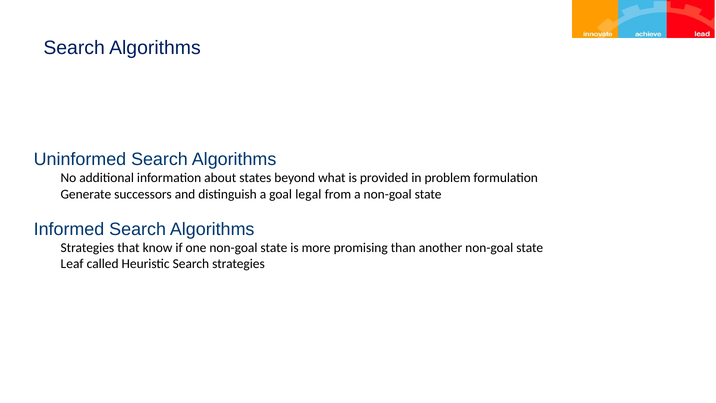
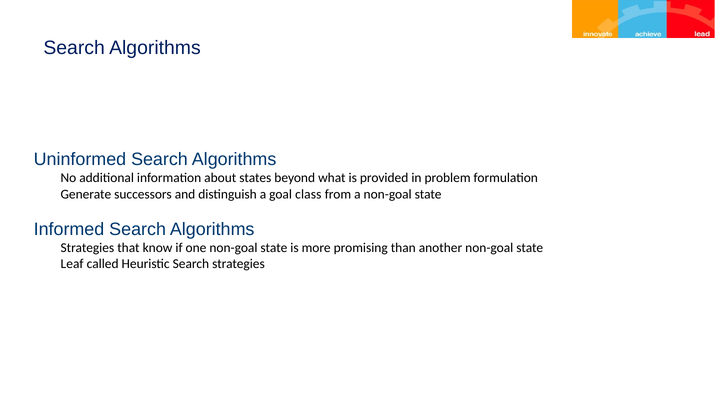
legal: legal -> class
